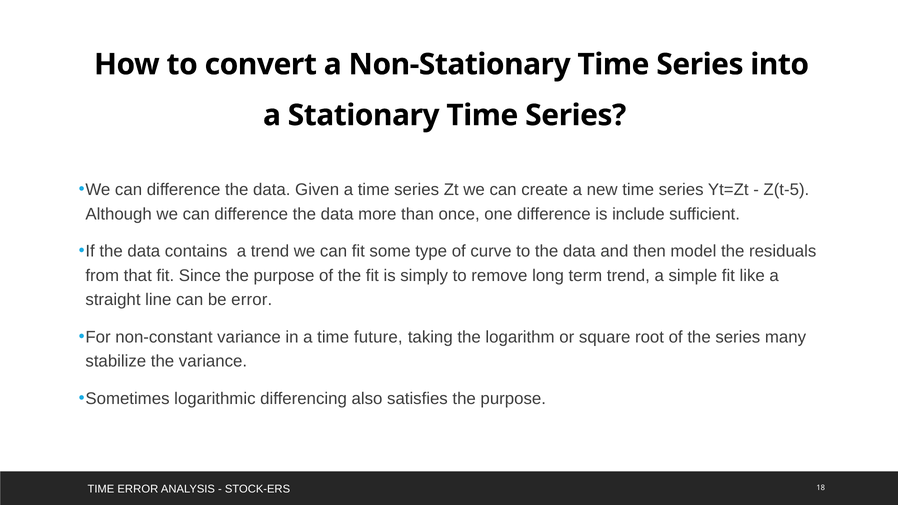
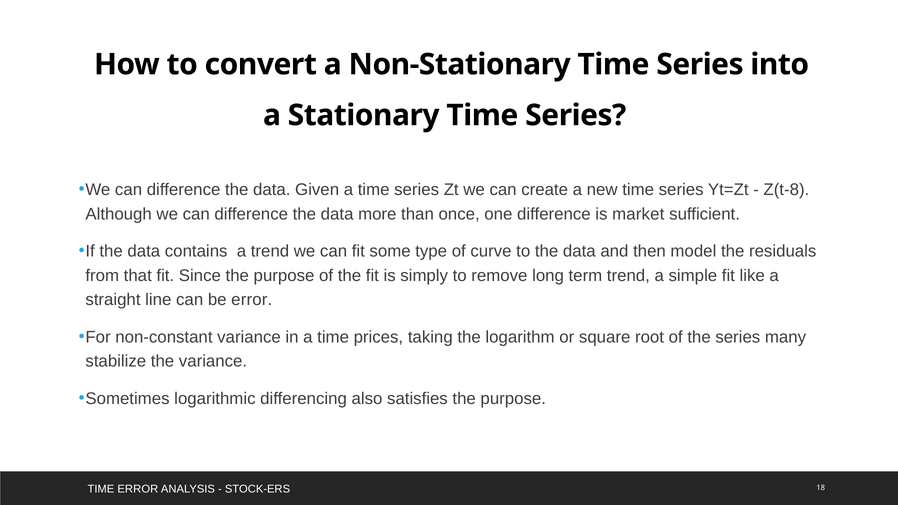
Z(t-5: Z(t-5 -> Z(t-8
include: include -> market
future: future -> prices
